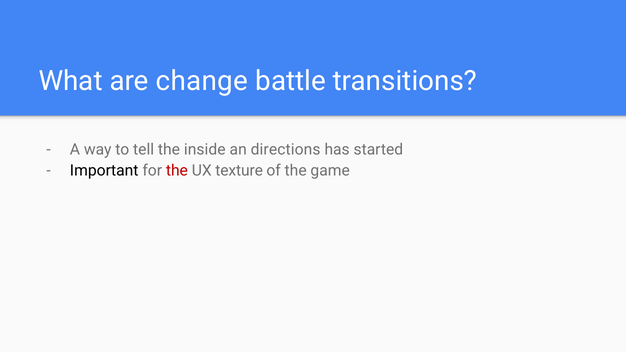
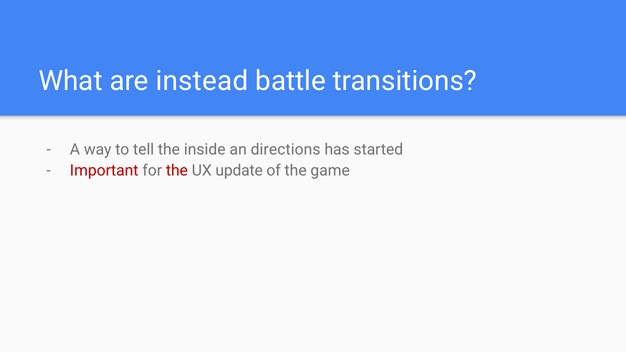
change: change -> instead
Important colour: black -> red
texture: texture -> update
